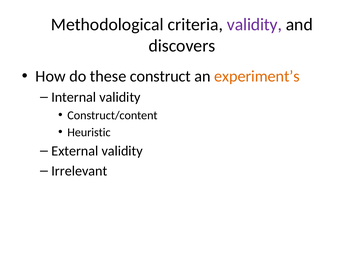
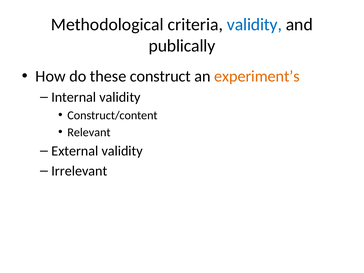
validity at (254, 25) colour: purple -> blue
discovers: discovers -> publically
Heuristic: Heuristic -> Relevant
